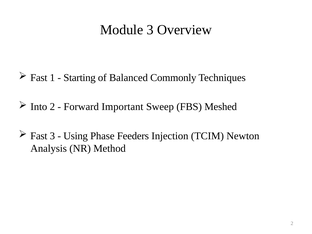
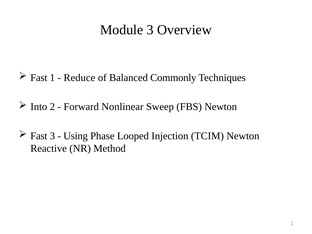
Starting: Starting -> Reduce
Important: Important -> Nonlinear
FBS Meshed: Meshed -> Newton
Feeders: Feeders -> Looped
Analysis: Analysis -> Reactive
